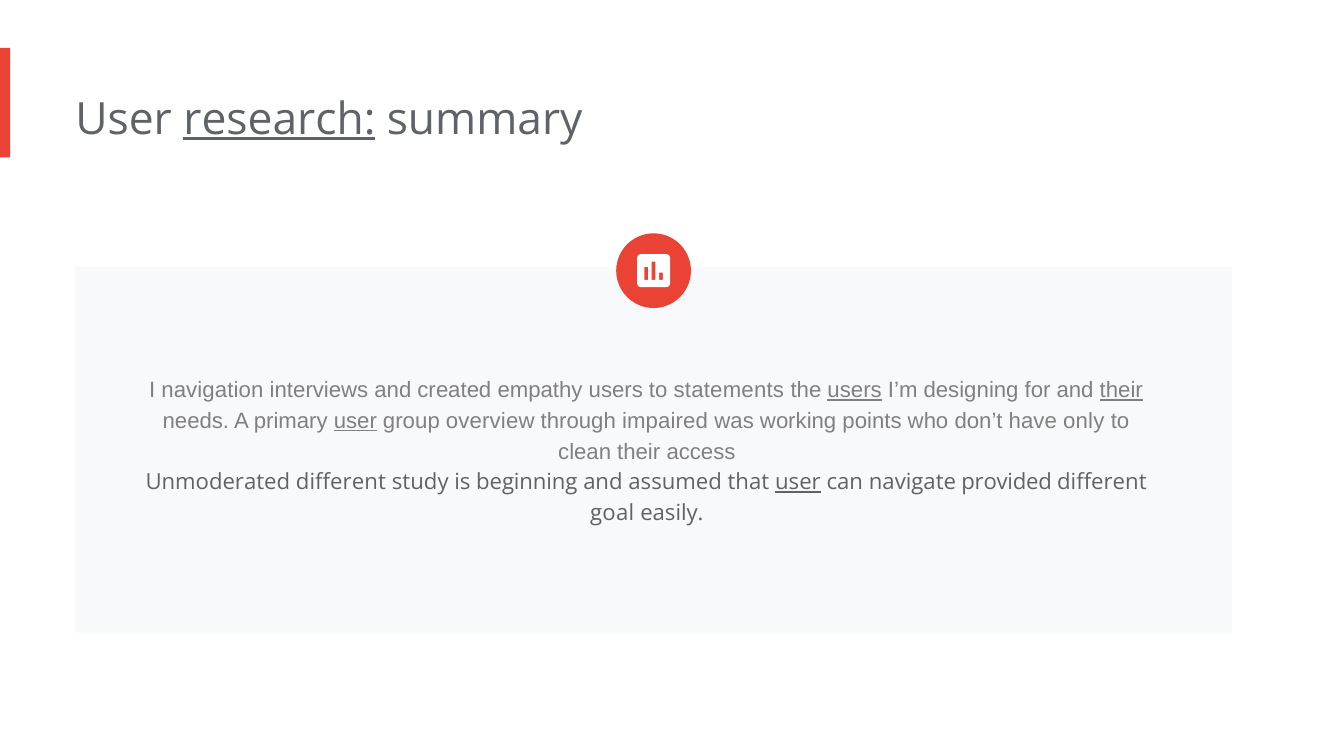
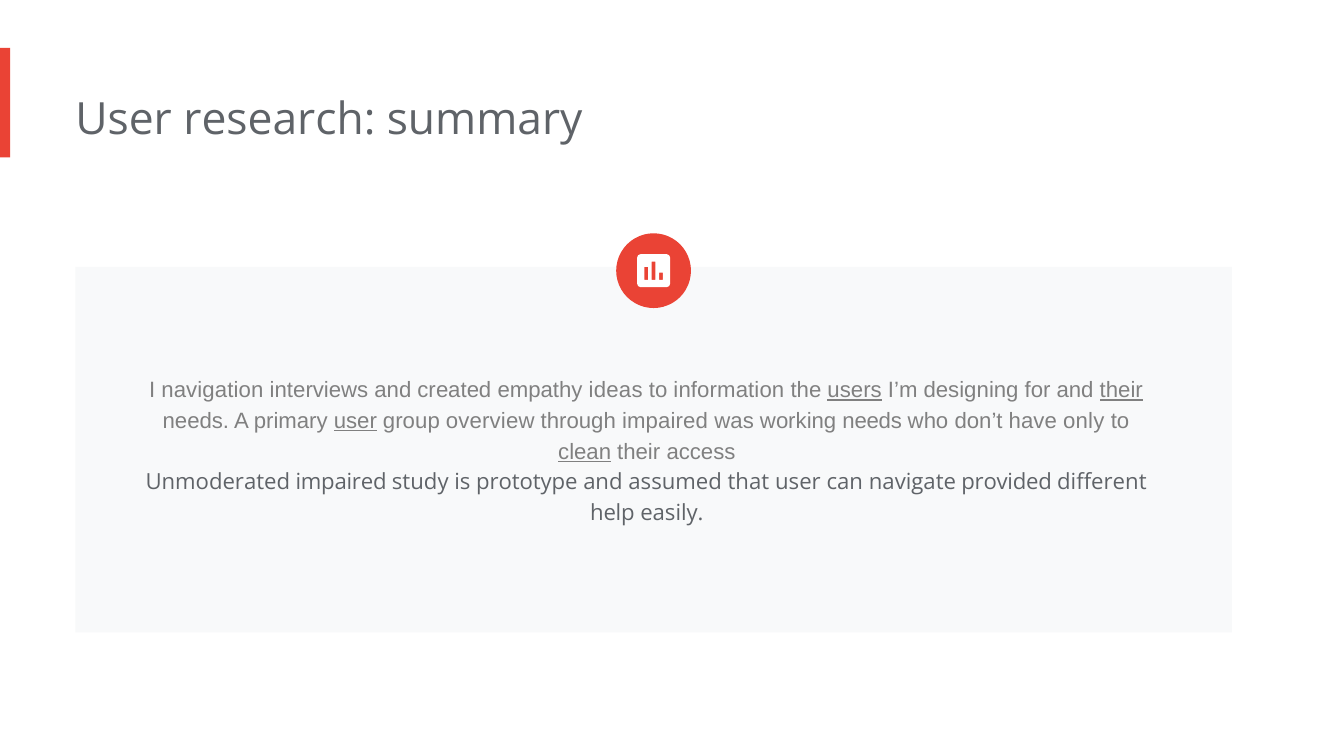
research underline: present -> none
empathy users: users -> ideas
statements: statements -> information
working points: points -> needs
clean underline: none -> present
Unmoderated different: different -> impaired
beginning: beginning -> prototype
user at (798, 483) underline: present -> none
goal: goal -> help
